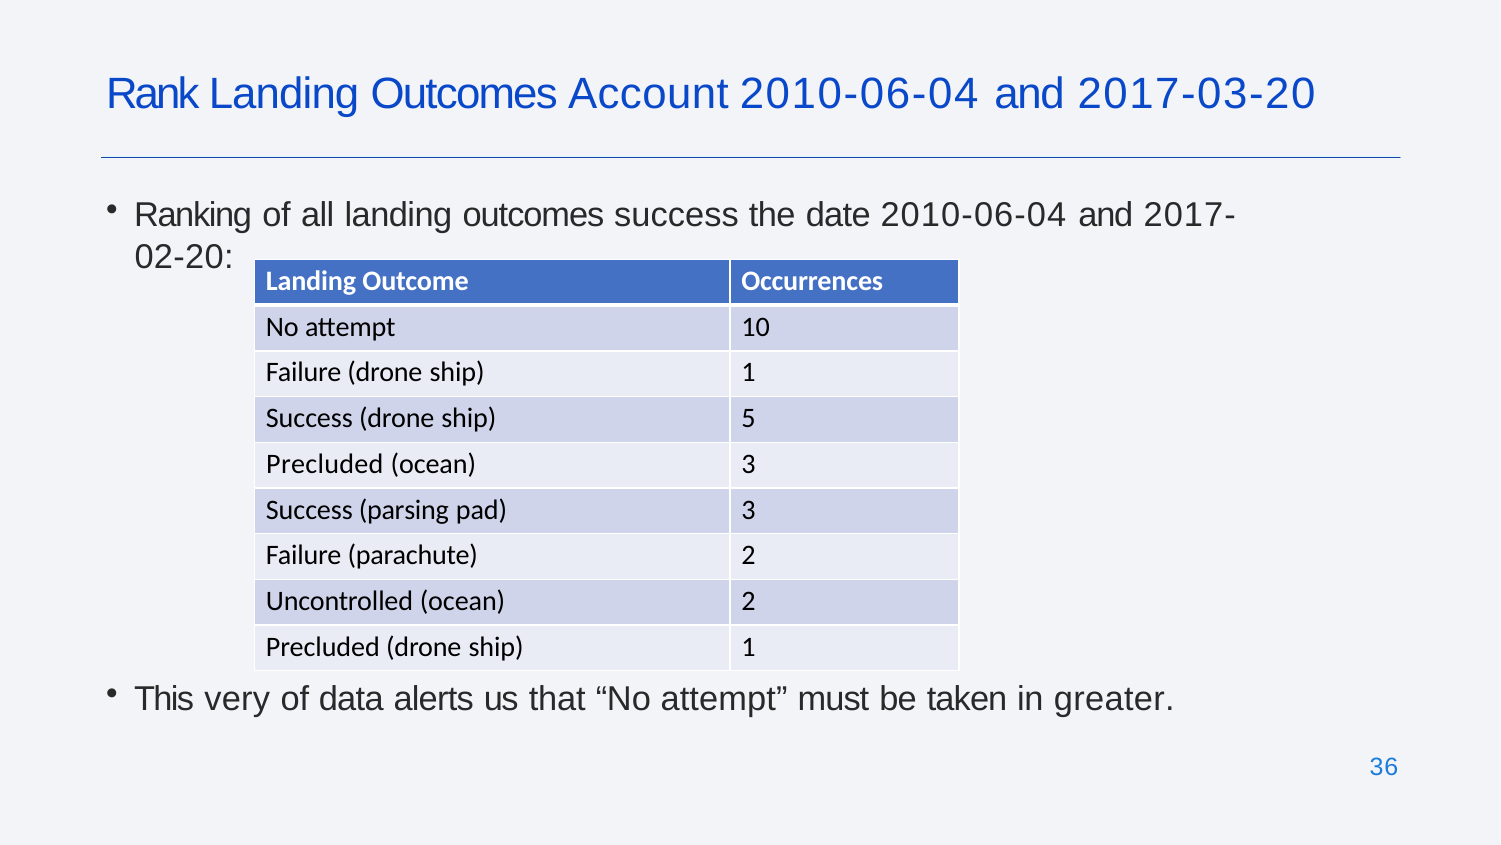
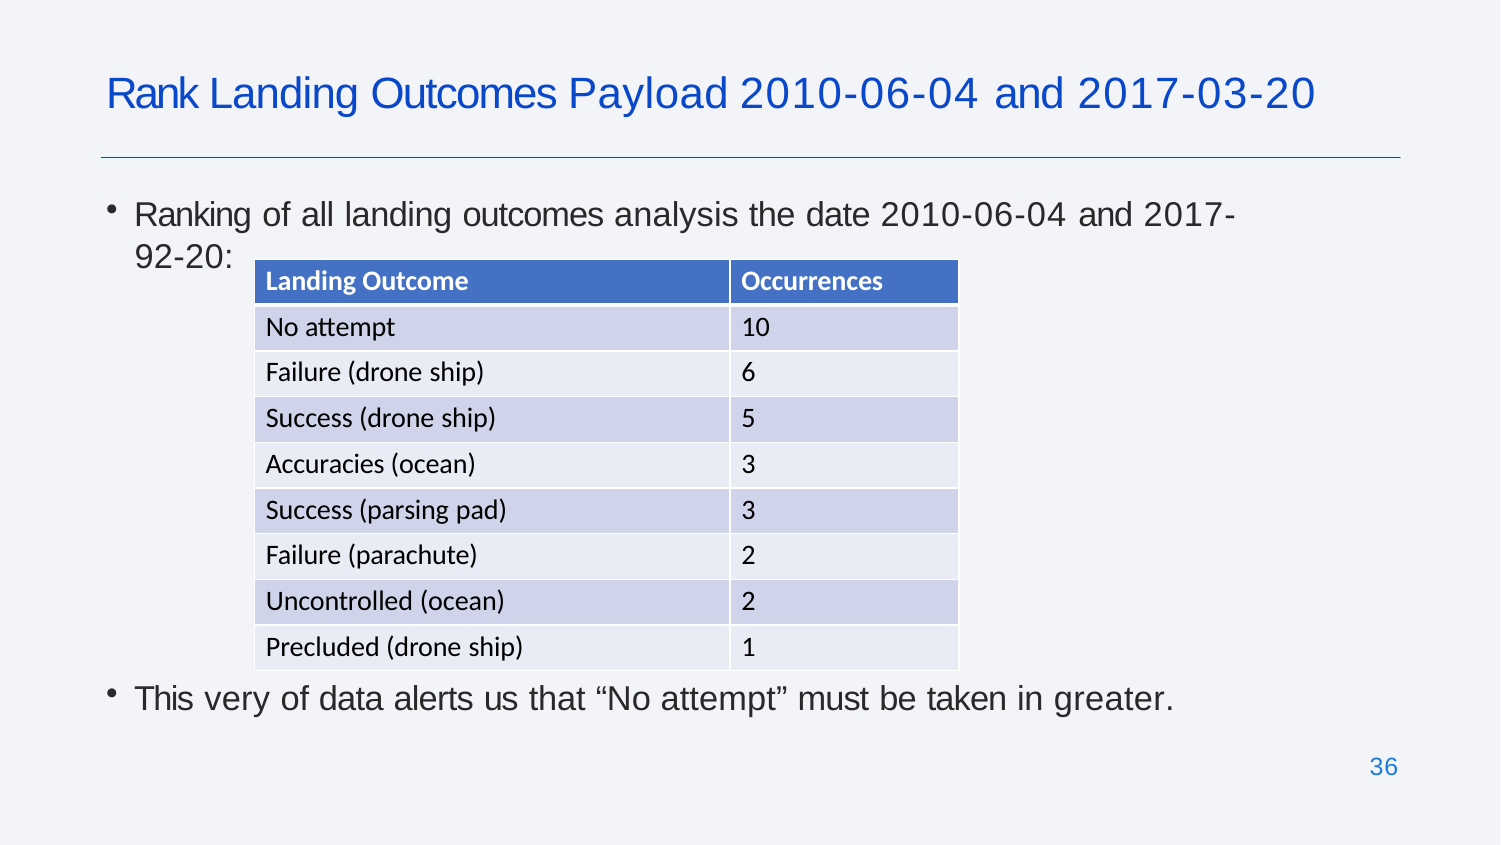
Account: Account -> Payload
outcomes success: success -> analysis
02-20: 02-20 -> 92-20
Failure drone ship 1: 1 -> 6
Precluded at (325, 464): Precluded -> Accuracies
